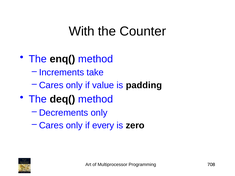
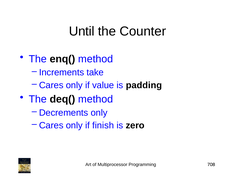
With: With -> Until
every: every -> finish
